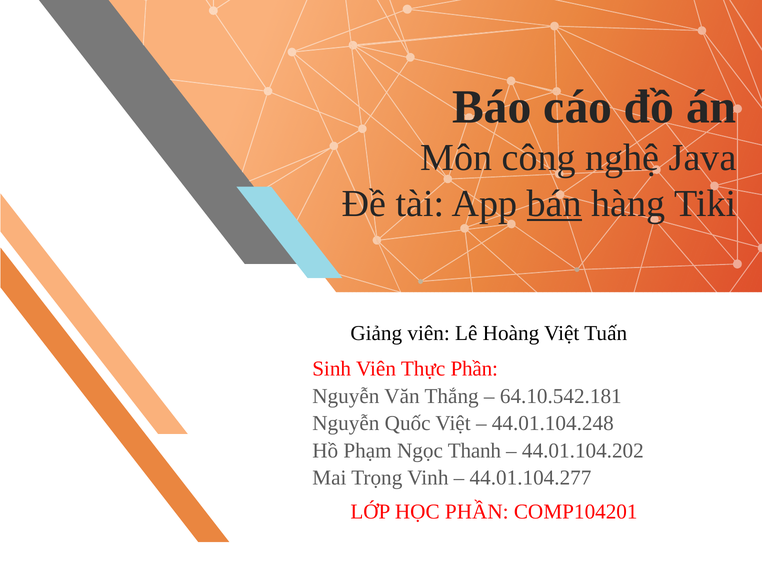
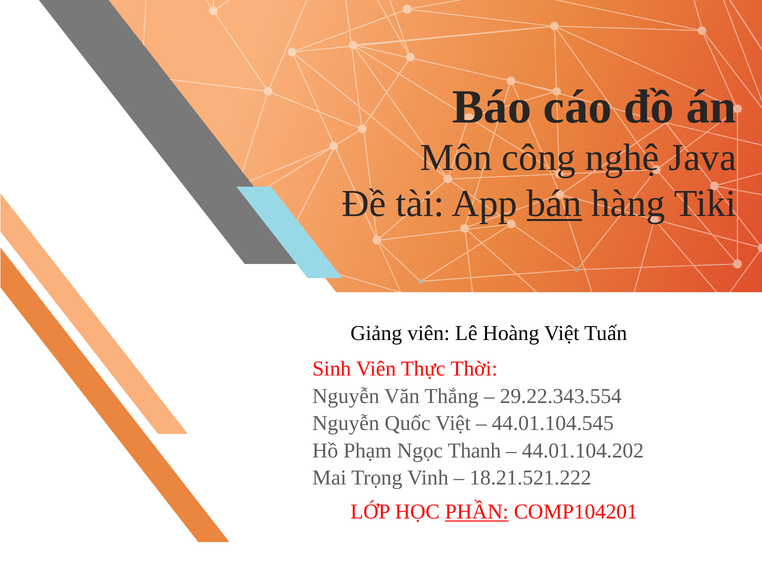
Thực Phần: Phần -> Thời
64.10.542.181: 64.10.542.181 -> 29.22.343.554
44.01.104.248: 44.01.104.248 -> 44.01.104.545
44.01.104.277: 44.01.104.277 -> 18.21.521.222
PHẦN at (477, 511) underline: none -> present
